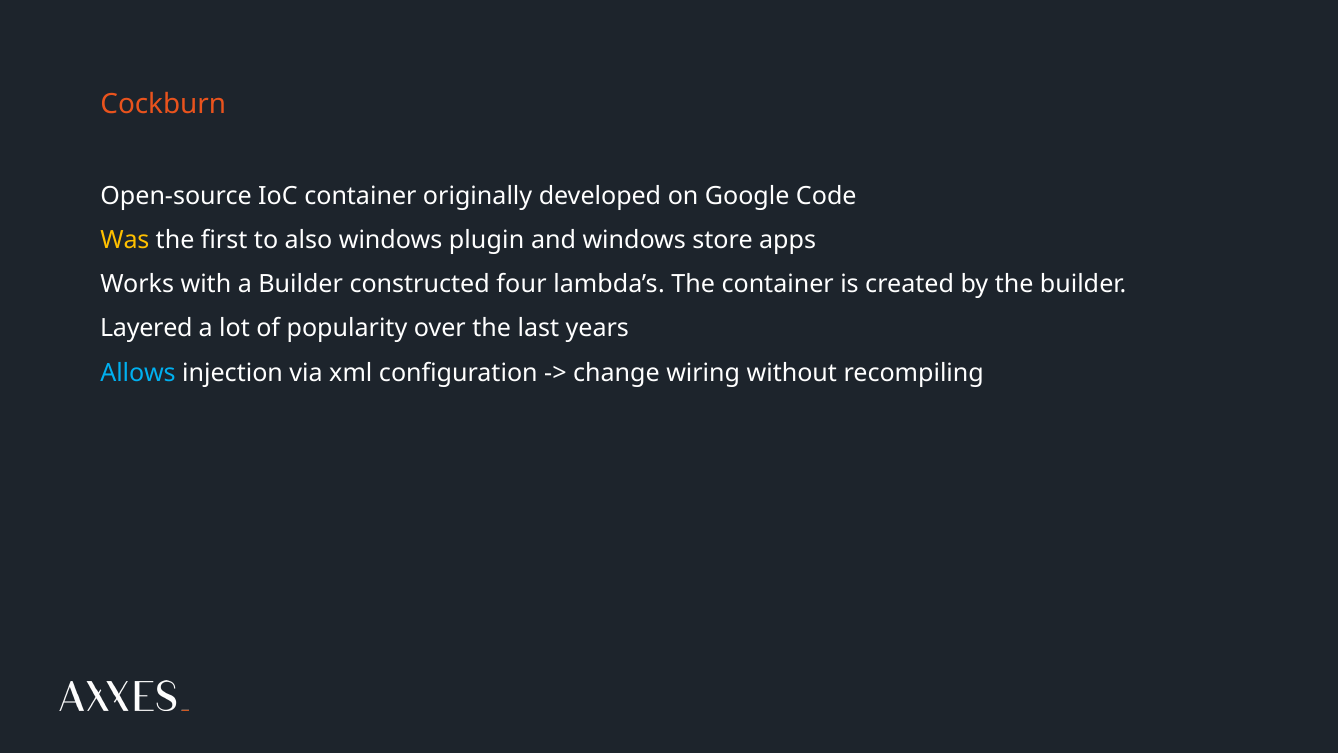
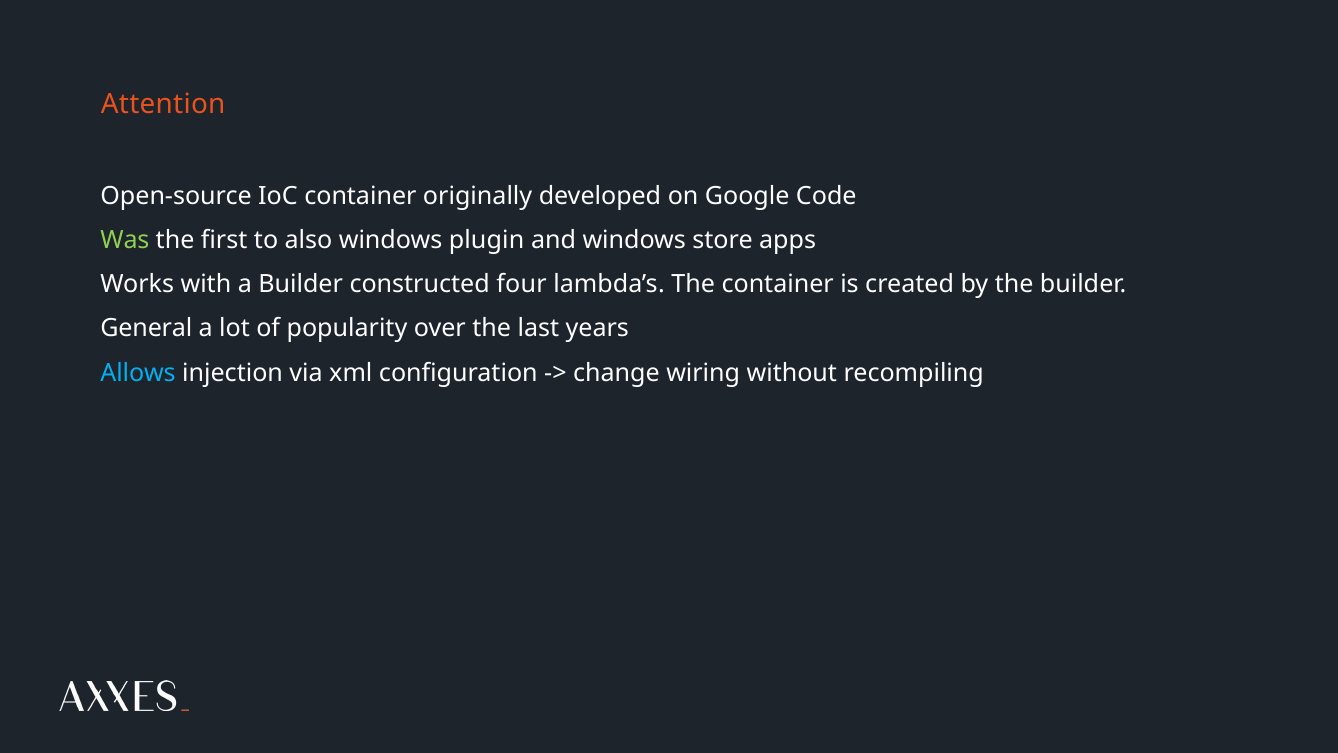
Cockburn: Cockburn -> Attention
Was colour: yellow -> light green
Layered: Layered -> General
